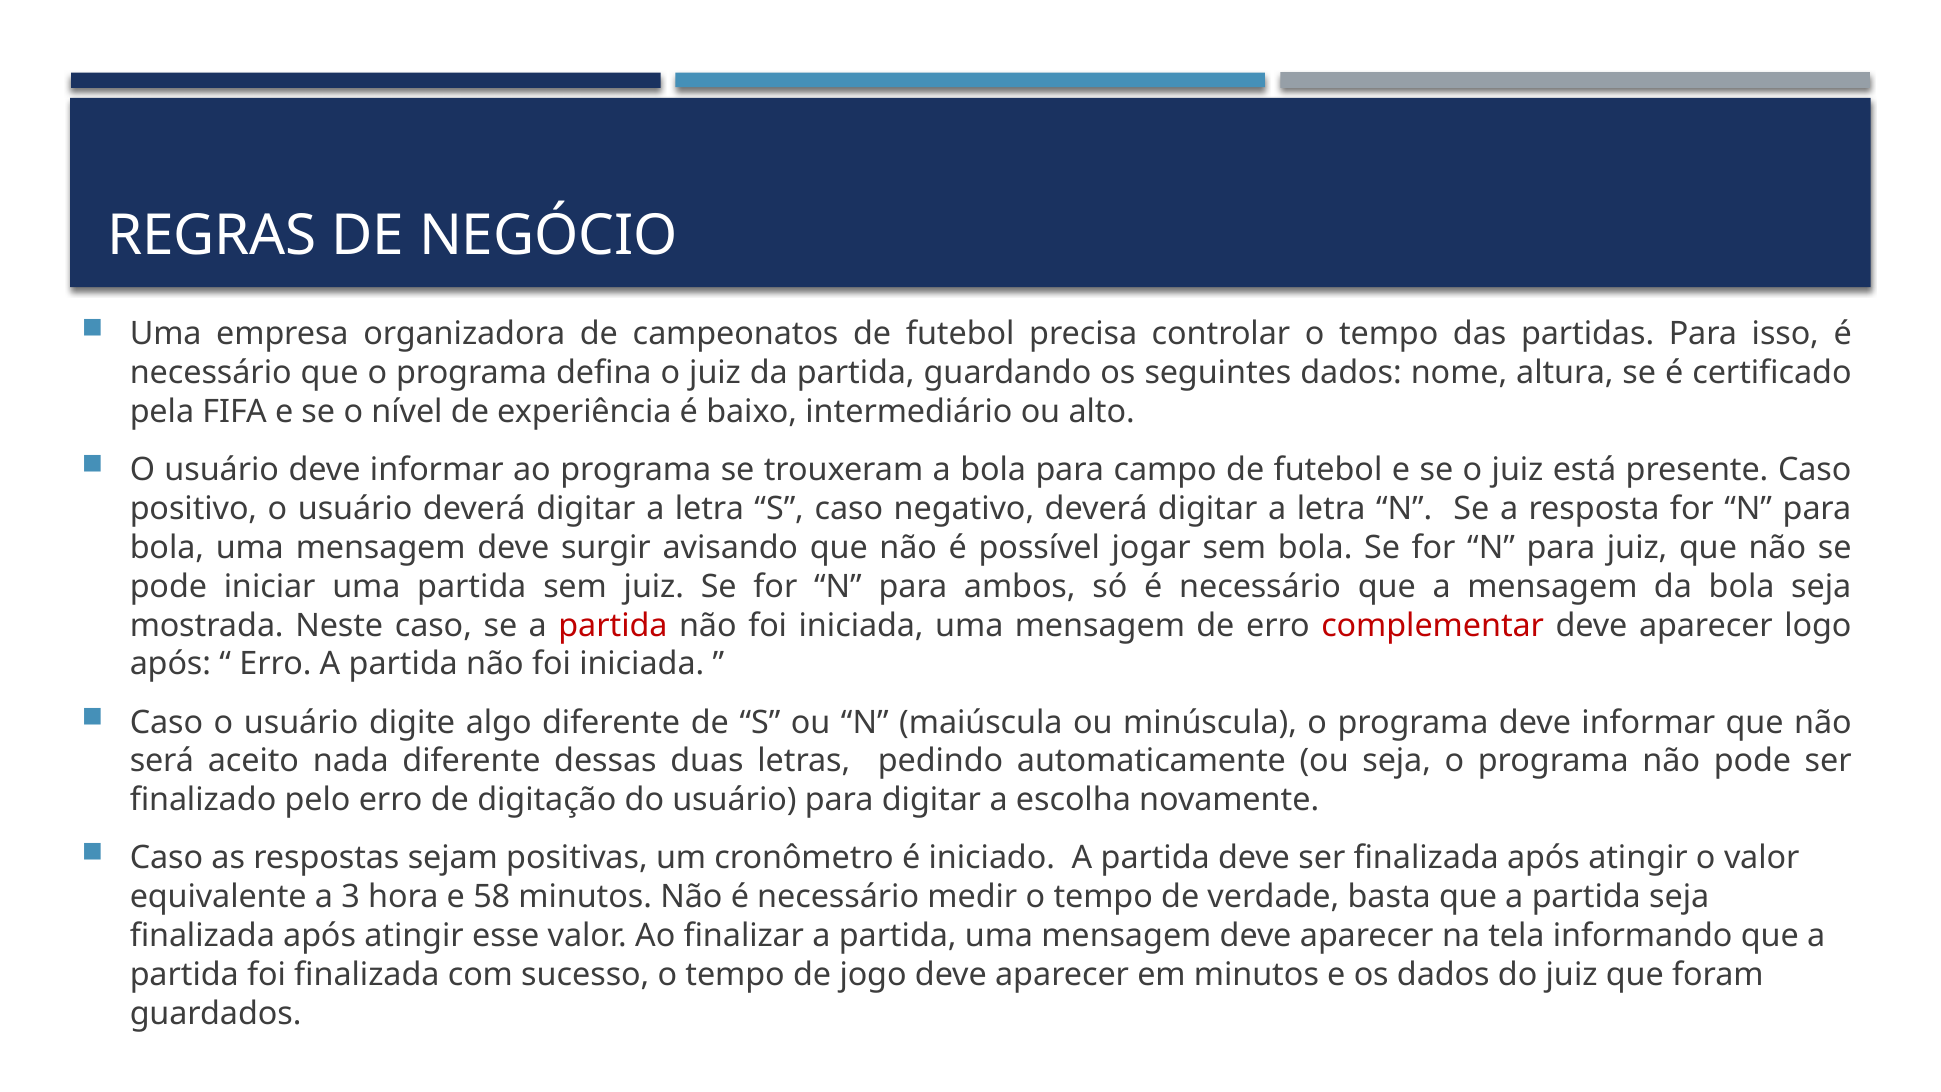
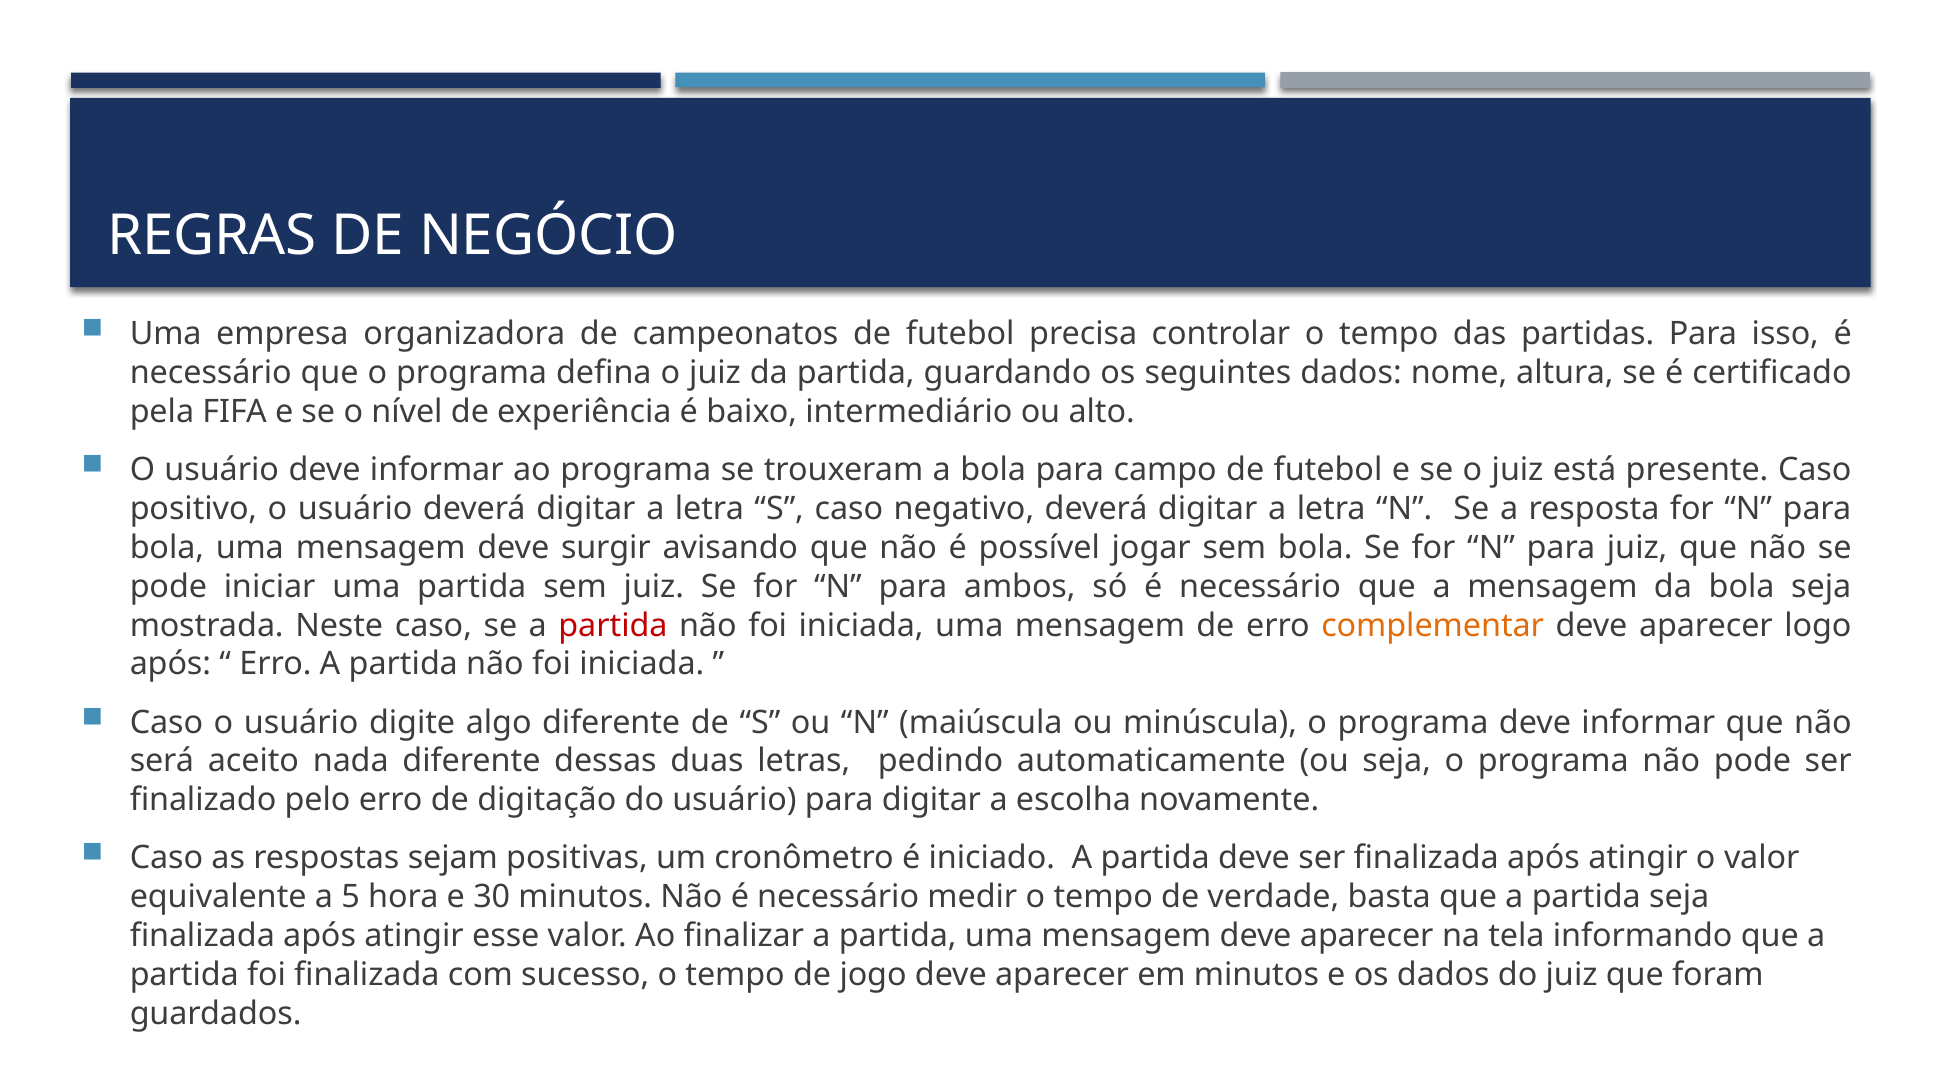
complementar colour: red -> orange
3: 3 -> 5
58: 58 -> 30
